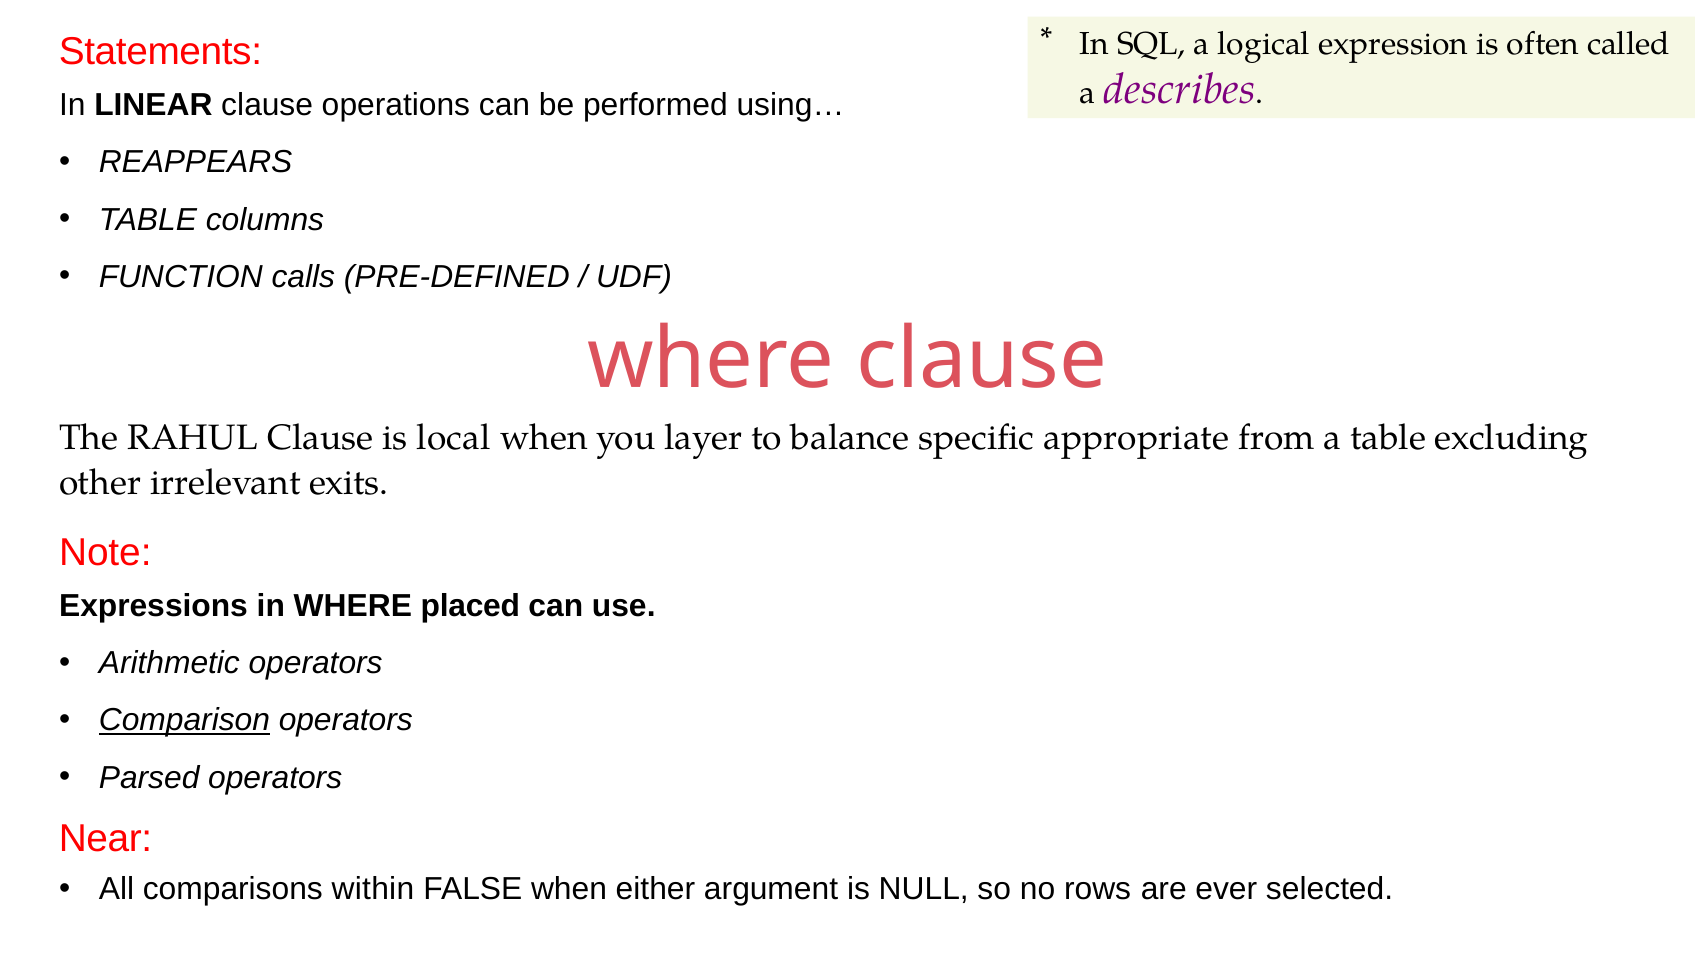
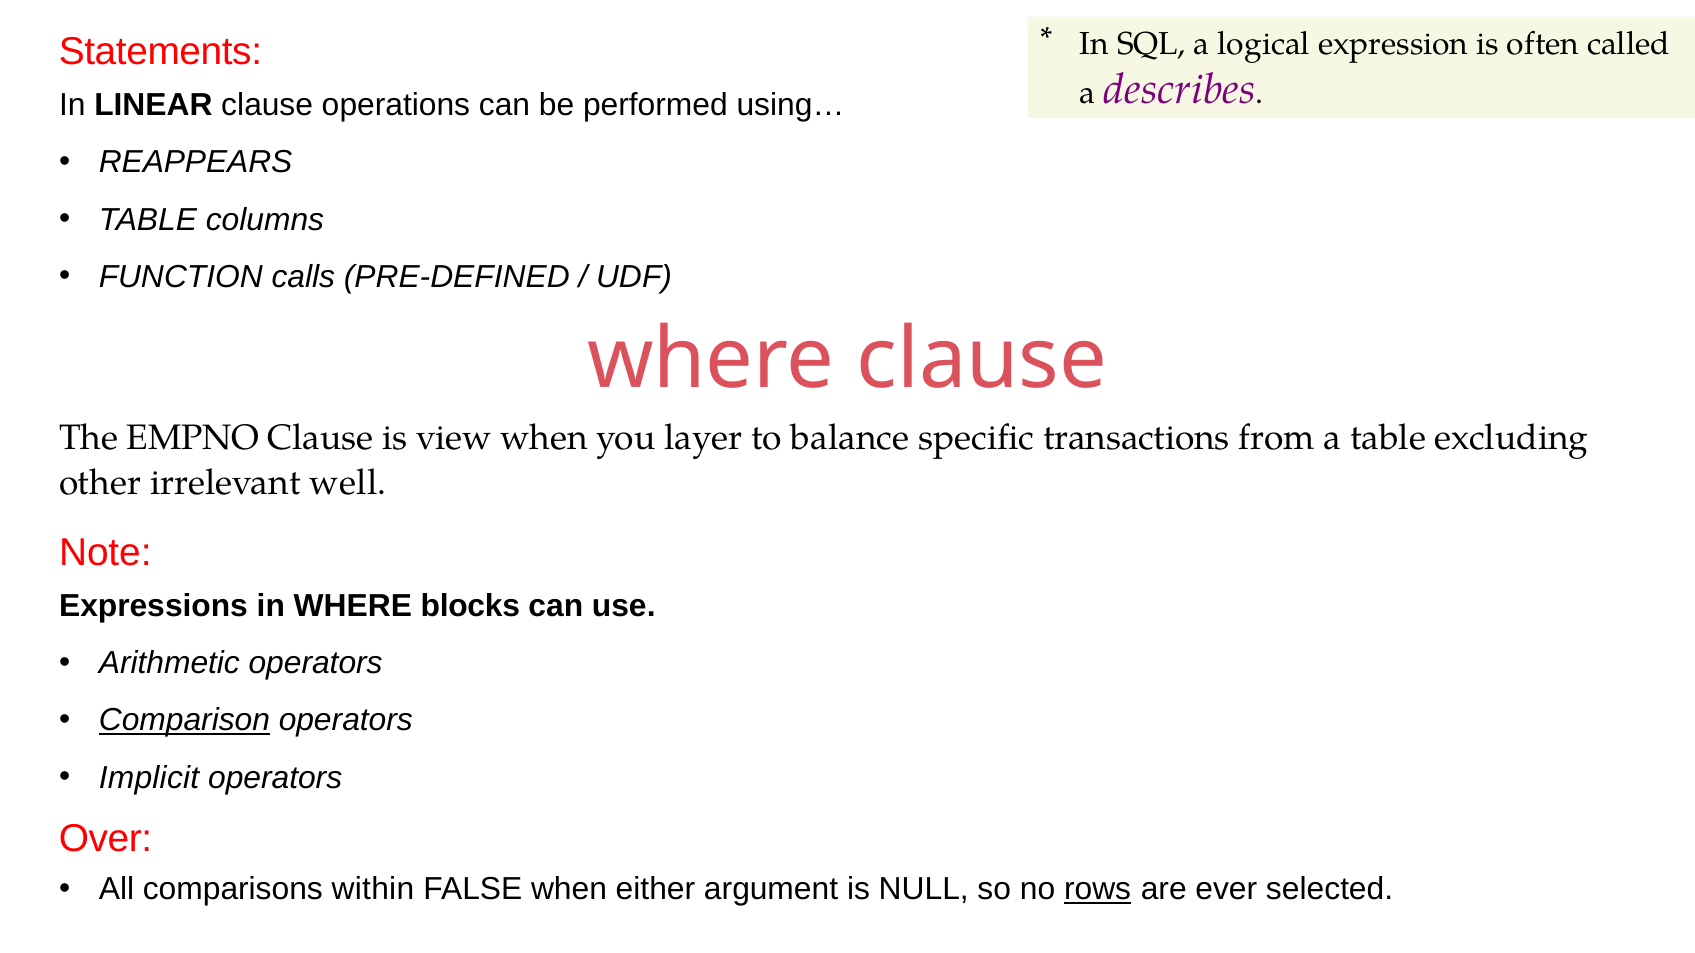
RAHUL: RAHUL -> EMPNO
local: local -> view
appropriate: appropriate -> transactions
exits: exits -> well
placed: placed -> blocks
Parsed: Parsed -> Implicit
Near: Near -> Over
rows underline: none -> present
